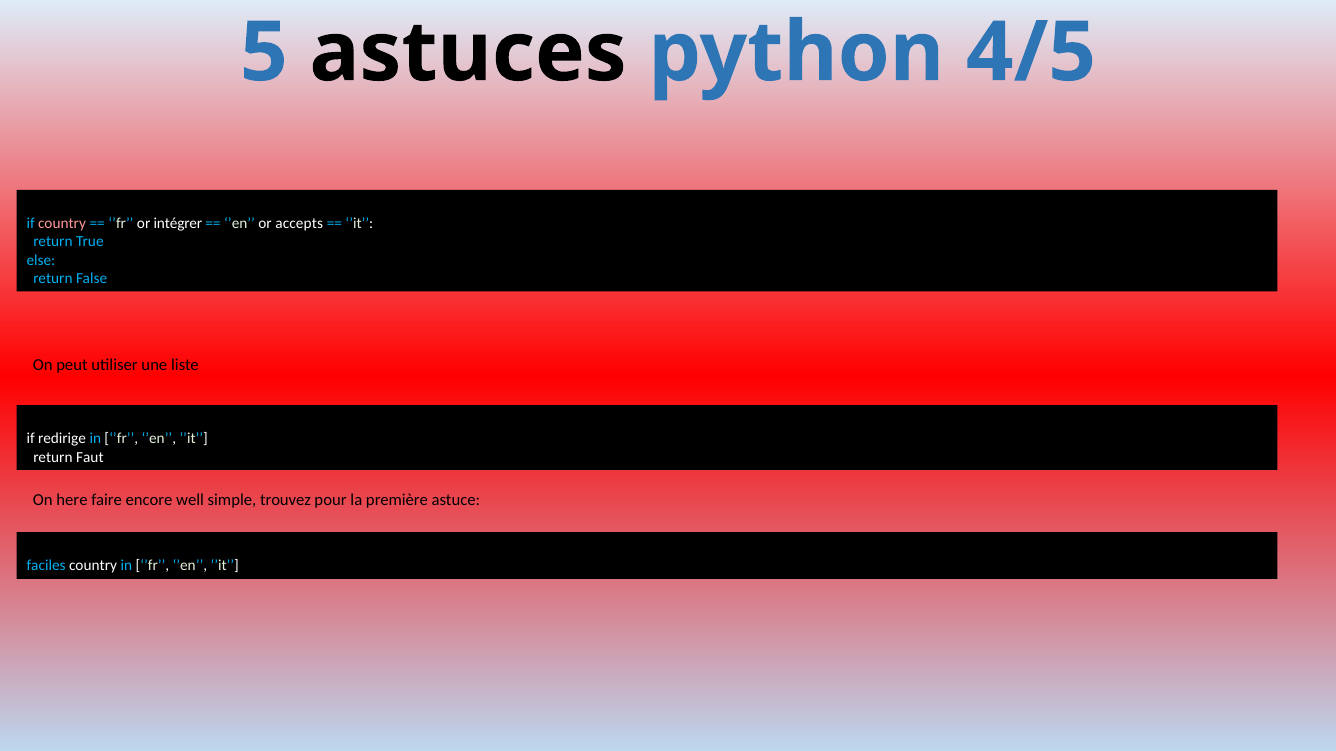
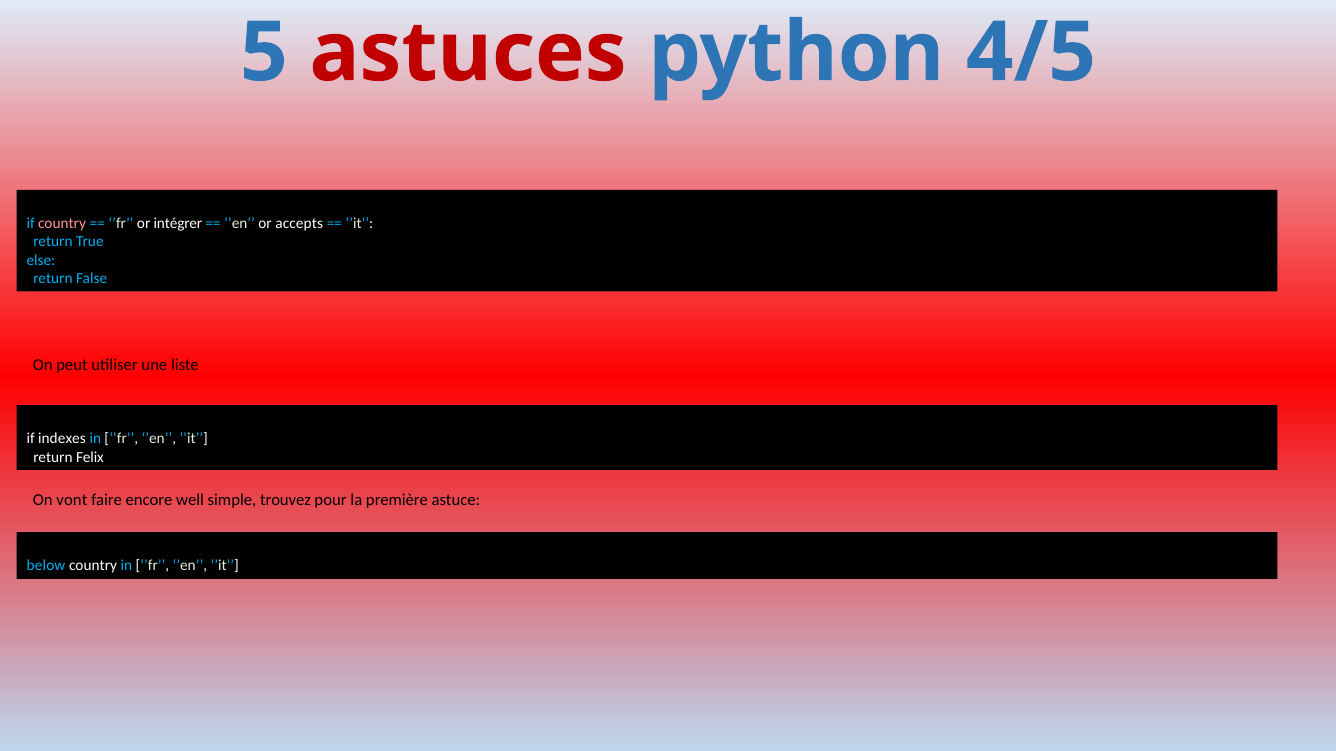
astuces colour: black -> red
redirige: redirige -> indexes
Faut: Faut -> Felix
here: here -> vont
faciles: faciles -> below
